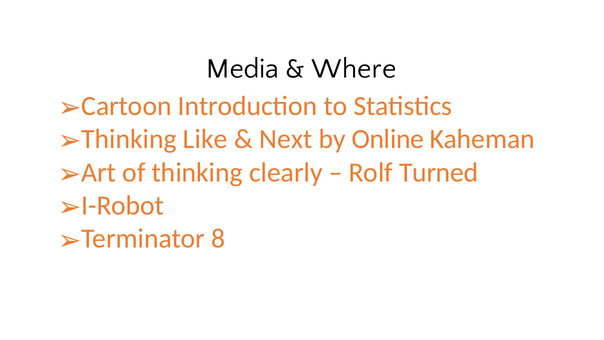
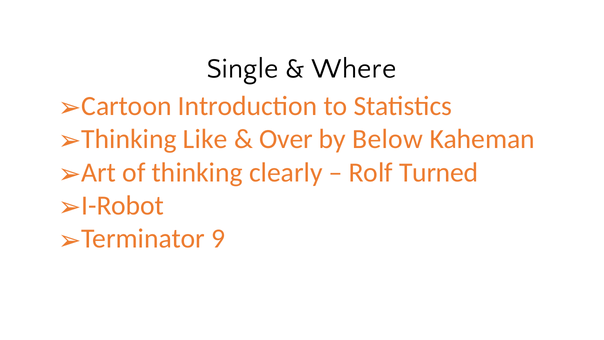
Media: Media -> Single
Next: Next -> Over
Online: Online -> Below
8: 8 -> 9
